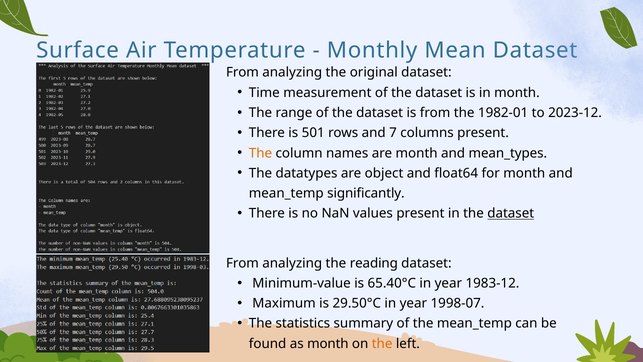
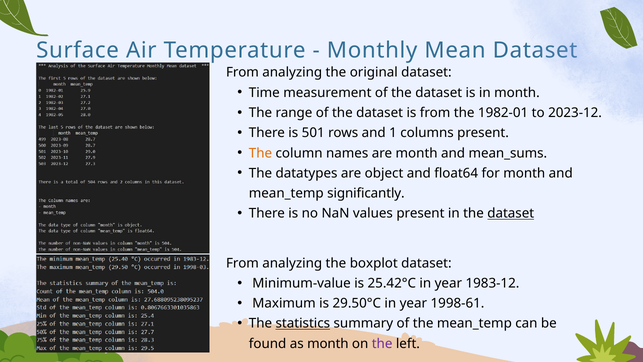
7: 7 -> 1
mean_types: mean_types -> mean_sums
reading: reading -> boxplot
65.40°C: 65.40°C -> 25.42°C
1998-07: 1998-07 -> 1998-61
statistics underline: none -> present
the at (382, 343) colour: orange -> purple
